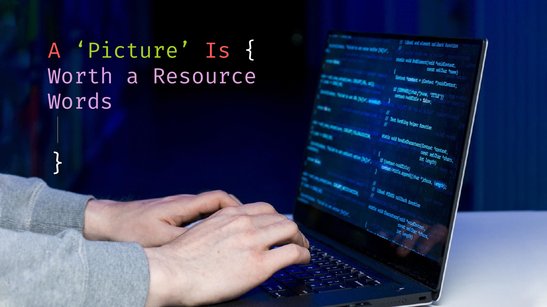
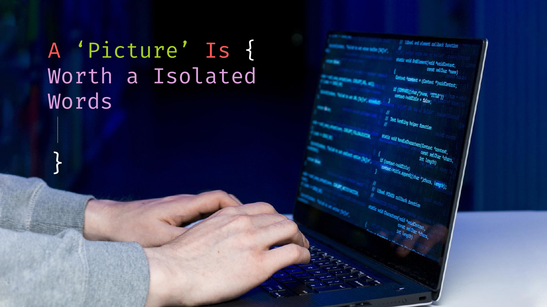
Resource: Resource -> Isolated
